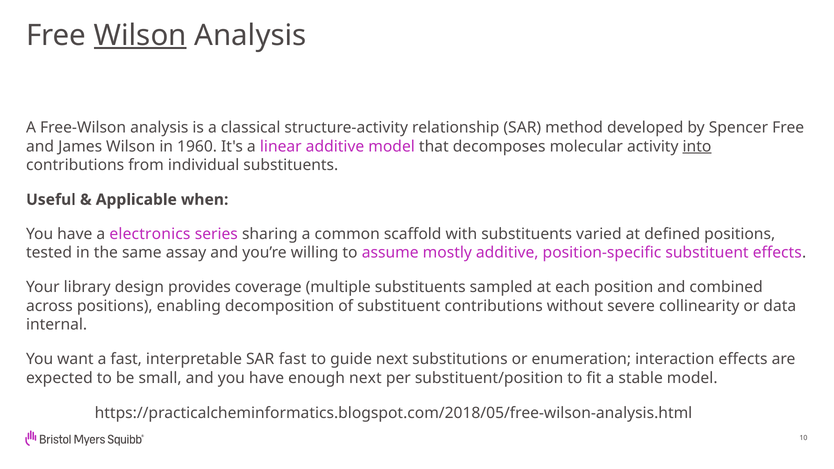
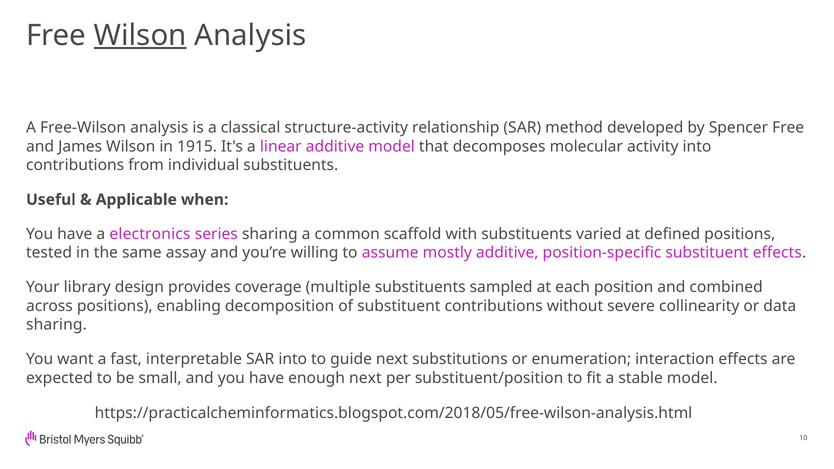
1960: 1960 -> 1915
into at (697, 147) underline: present -> none
internal at (57, 325): internal -> sharing
SAR fast: fast -> into
